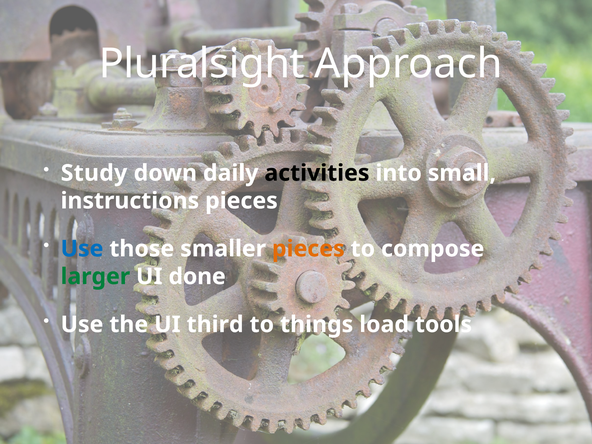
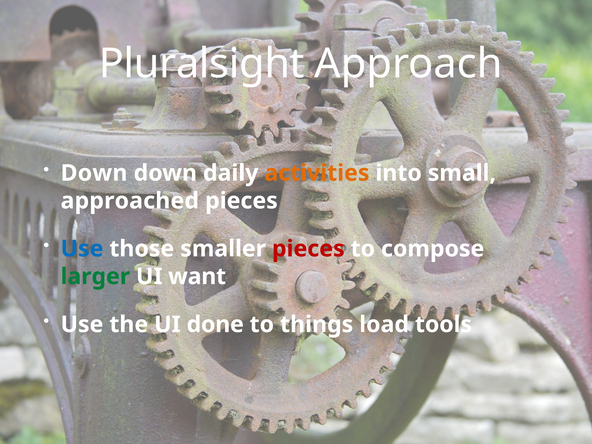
Study at (94, 173): Study -> Down
activities colour: black -> orange
instructions: instructions -> approached
pieces at (308, 249) colour: orange -> red
done: done -> want
third: third -> done
